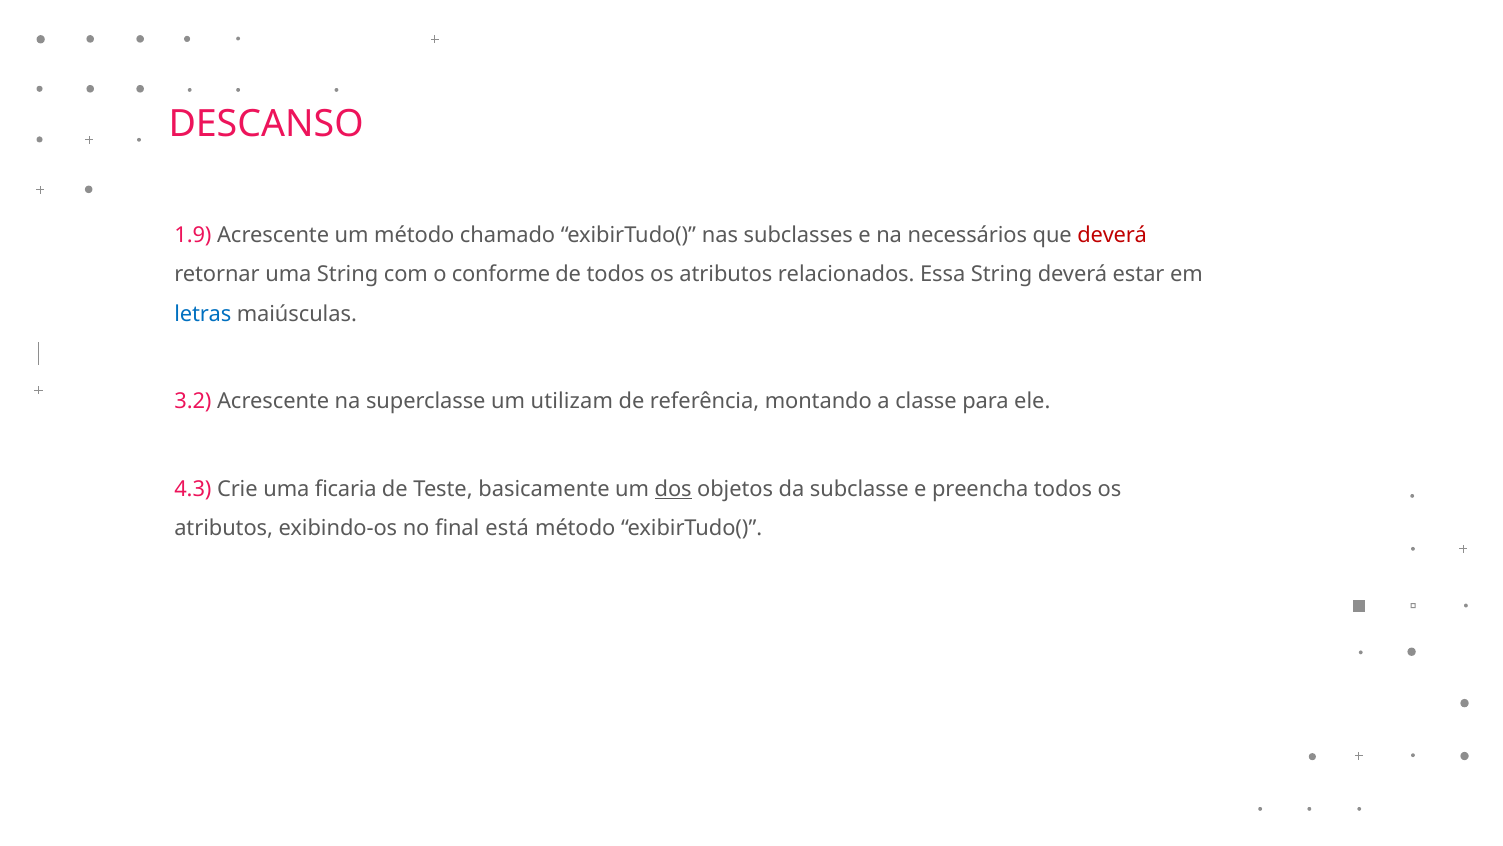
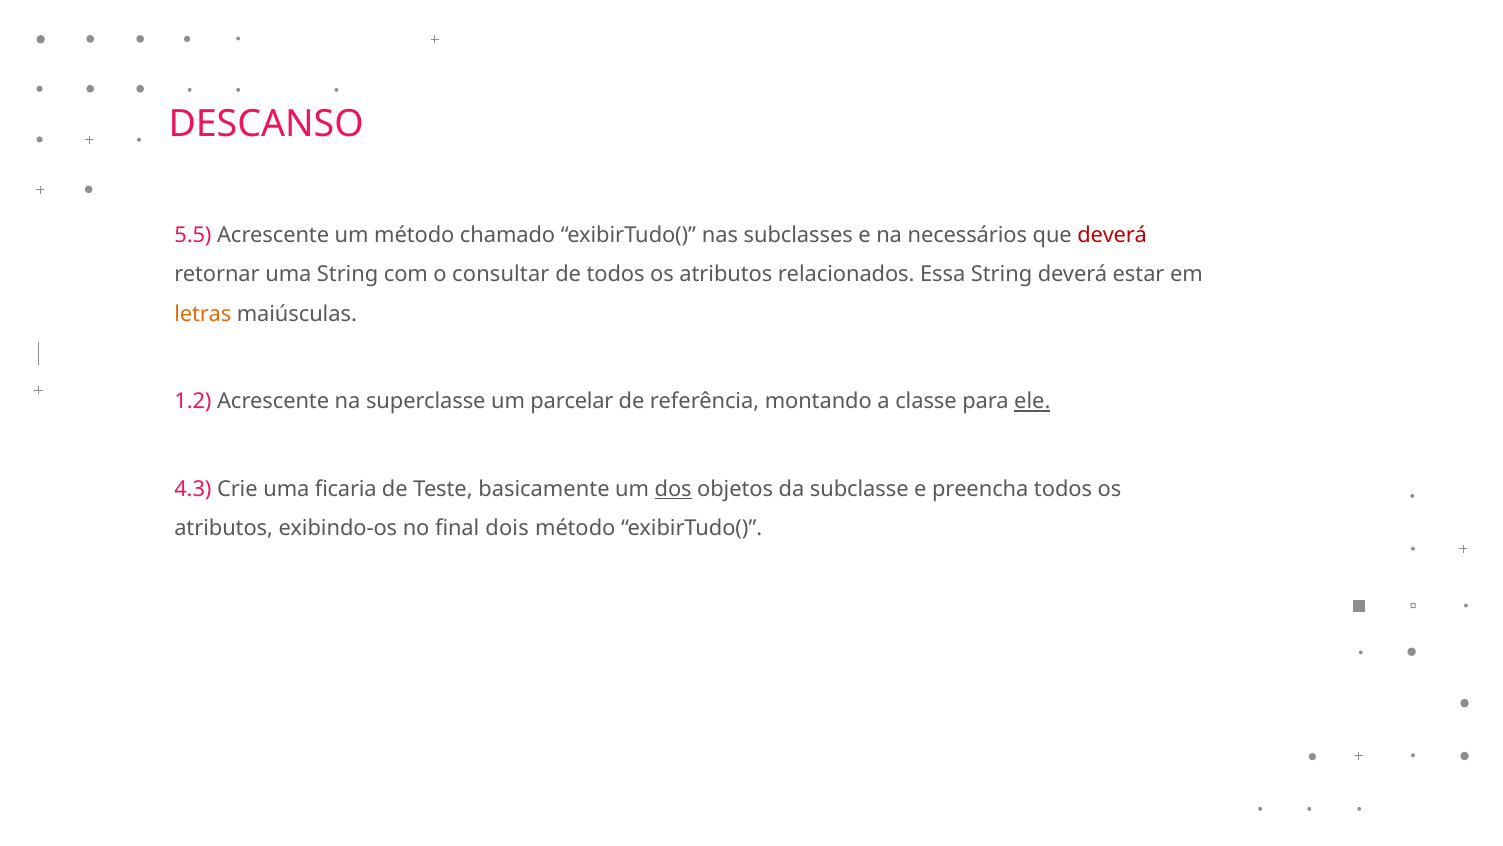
1.9: 1.9 -> 5.5
conforme: conforme -> consultar
letras colour: blue -> orange
3.2: 3.2 -> 1.2
utilizam: utilizam -> parcelar
ele underline: none -> present
está: está -> dois
